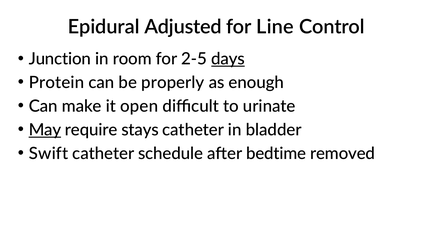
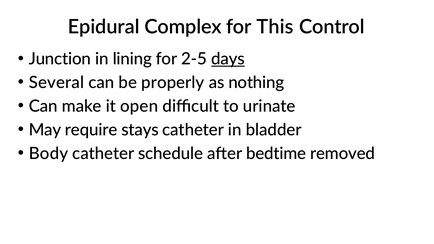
Adjusted: Adjusted -> Complex
Line: Line -> This
room: room -> lining
Protein: Protein -> Several
enough: enough -> nothing
May underline: present -> none
Swift: Swift -> Body
